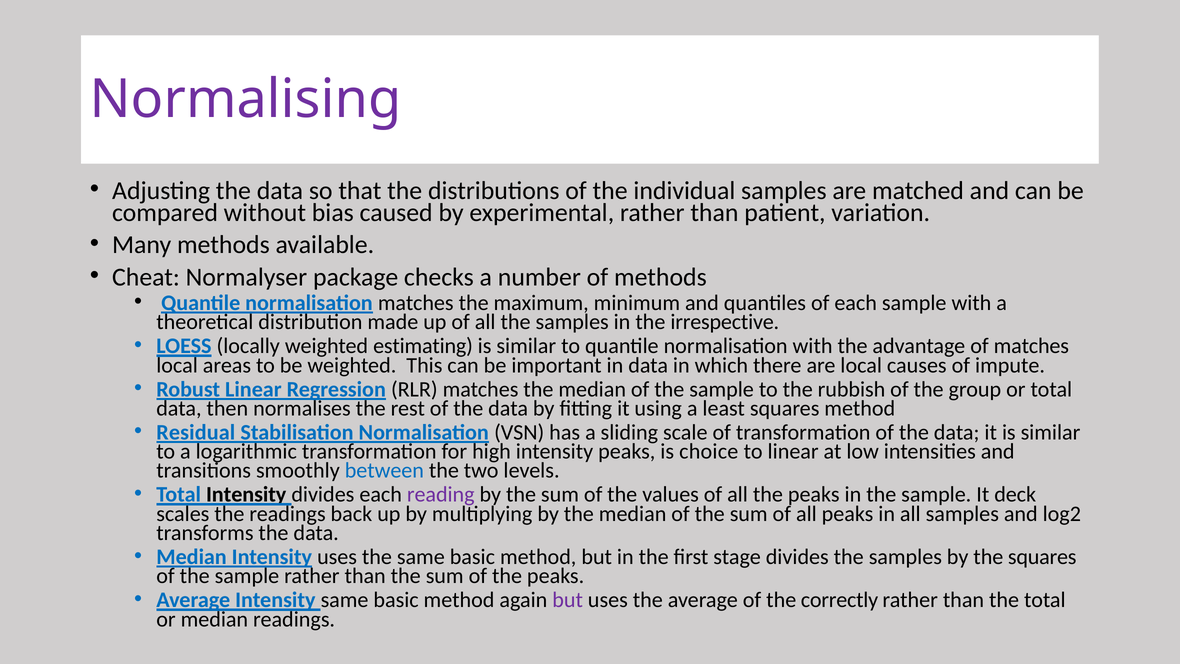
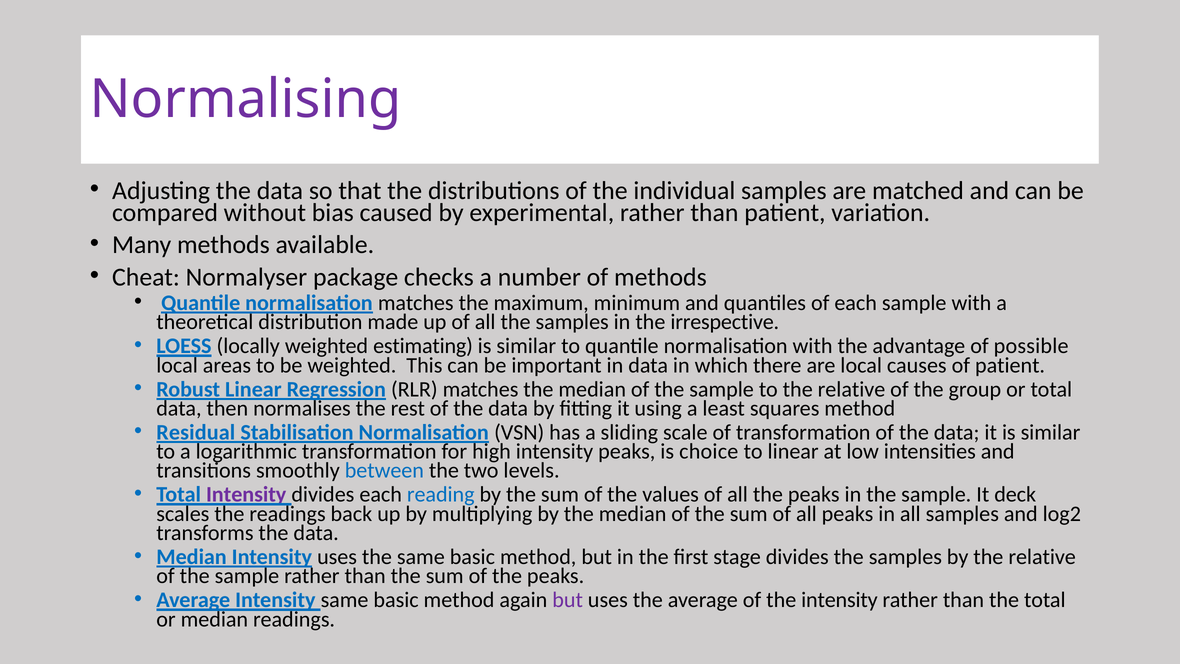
of matches: matches -> possible
of impute: impute -> patient
to the rubbish: rubbish -> relative
Intensity at (246, 494) colour: black -> purple
reading colour: purple -> blue
by the squares: squares -> relative
the correctly: correctly -> intensity
